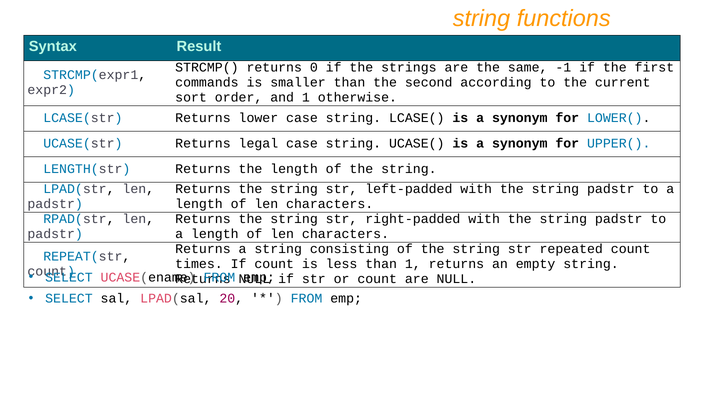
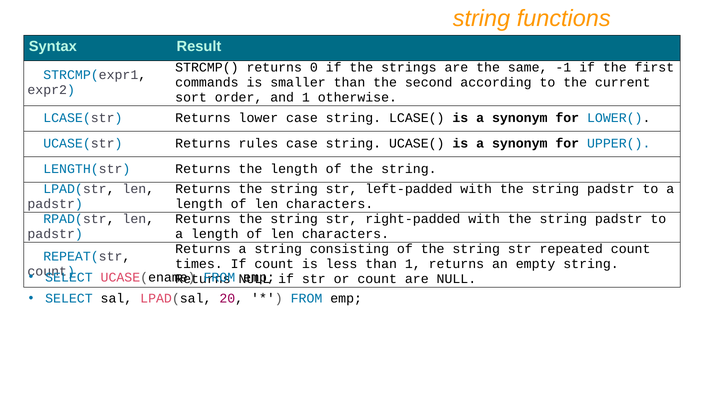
legal: legal -> rules
